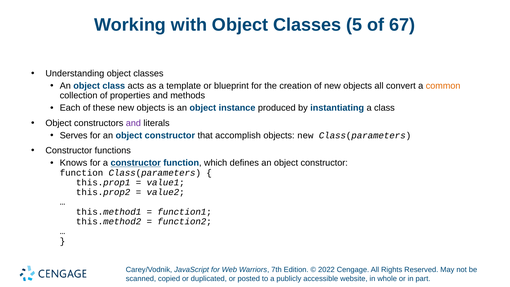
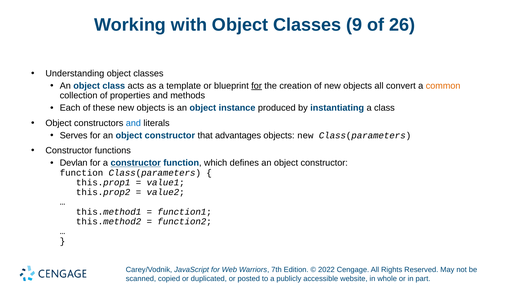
5: 5 -> 9
67: 67 -> 26
for at (257, 86) underline: none -> present
and at (133, 123) colour: purple -> blue
accomplish: accomplish -> advantages
Knows: Knows -> Devlan
